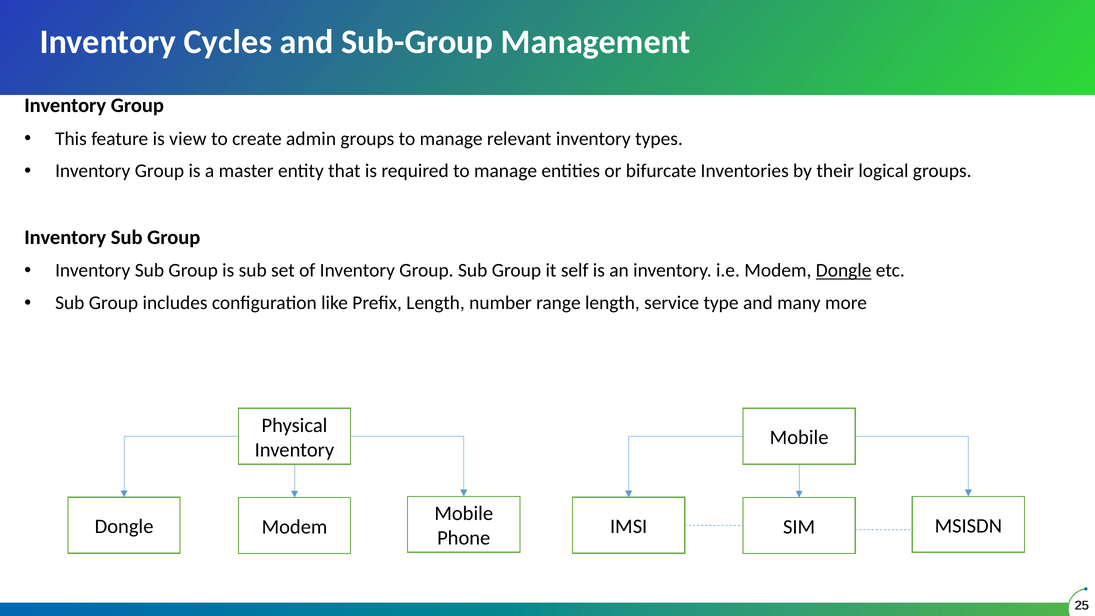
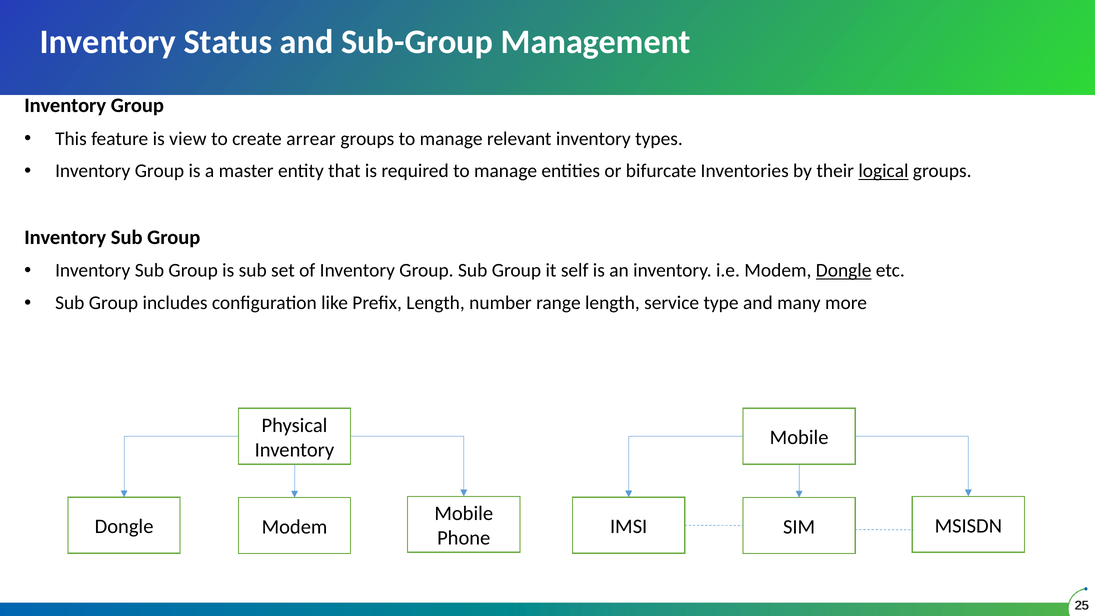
Cycles: Cycles -> Status
admin: admin -> arrear
logical underline: none -> present
